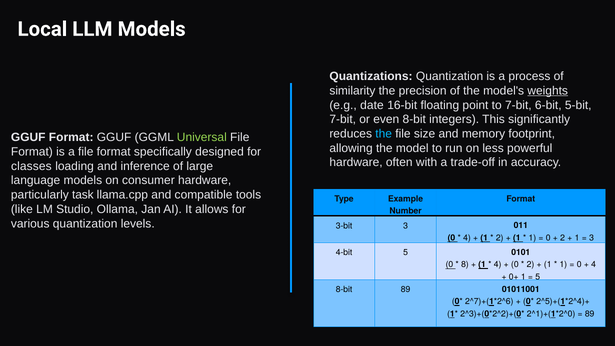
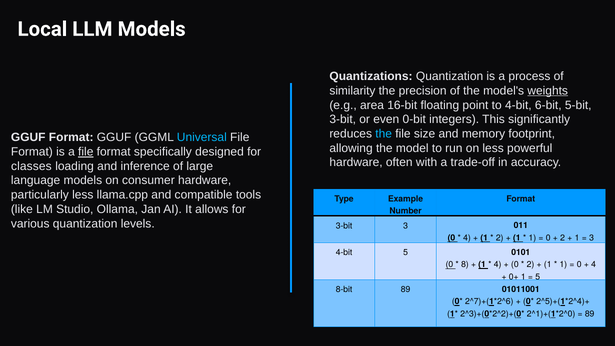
date: date -> area
to 7-bit: 7-bit -> 4-bit
7-bit at (343, 119): 7-bit -> 3-bit
even 8-bit: 8-bit -> 0-bit
Universal colour: light green -> light blue
file at (86, 152) underline: none -> present
particularly task: task -> less
